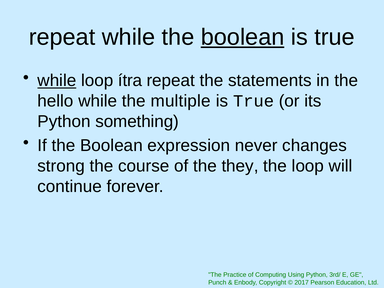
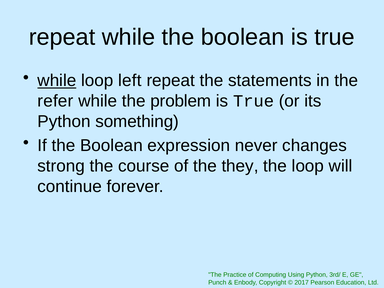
boolean at (243, 37) underline: present -> none
ítra: ítra -> left
hello: hello -> refer
multiple: multiple -> problem
